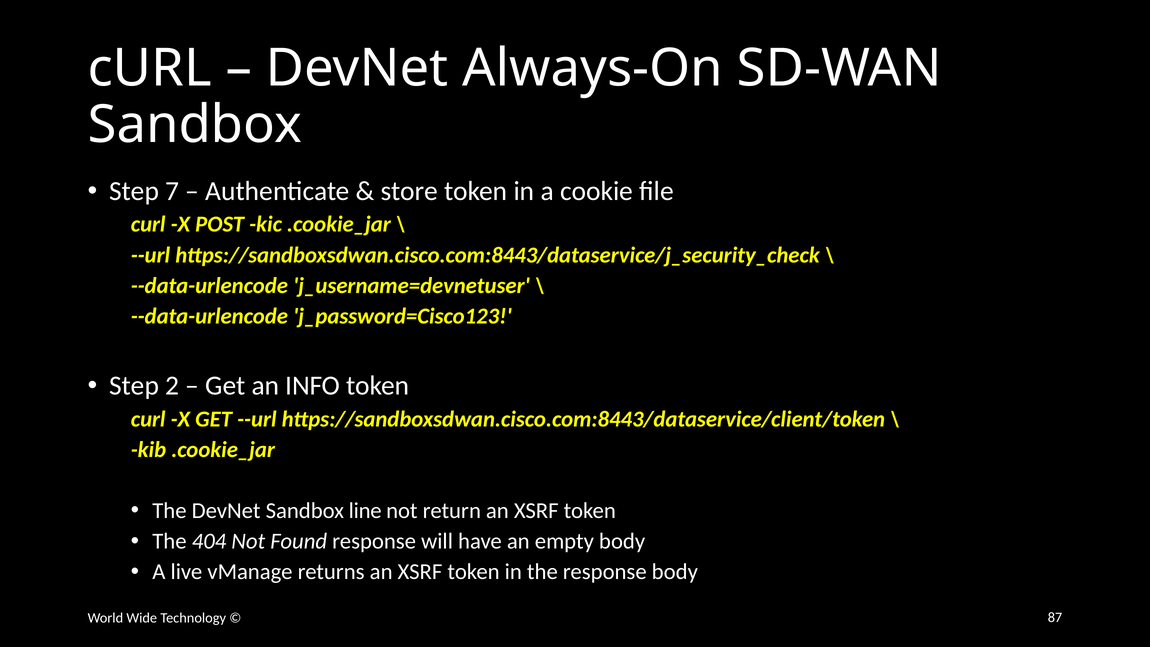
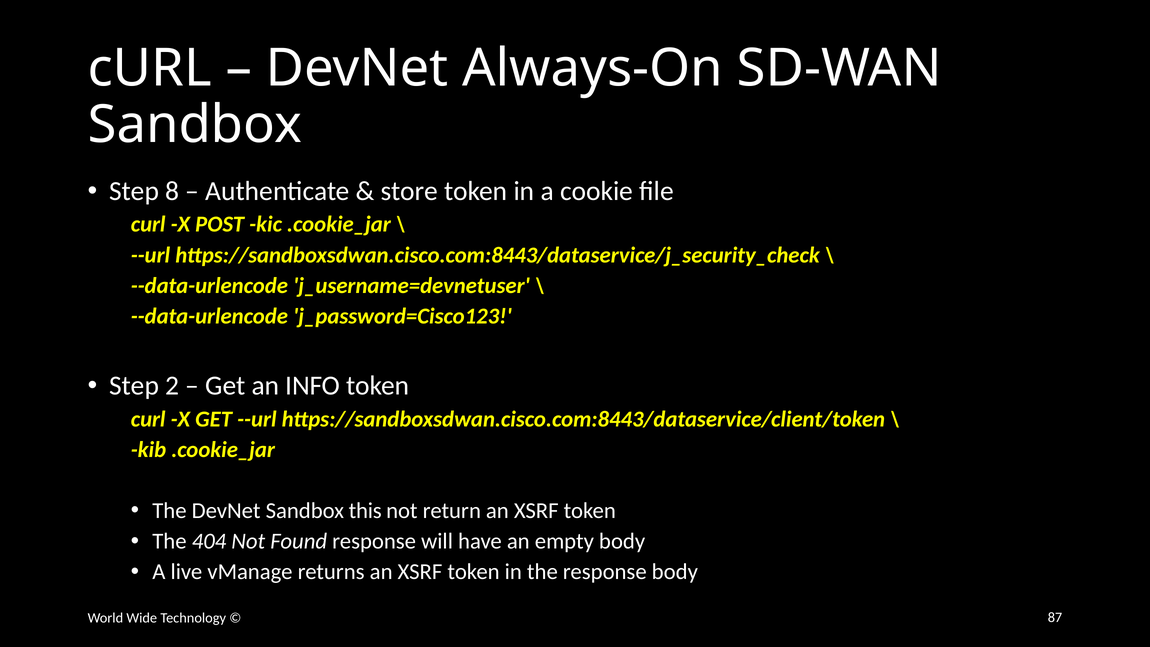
7: 7 -> 8
line: line -> this
